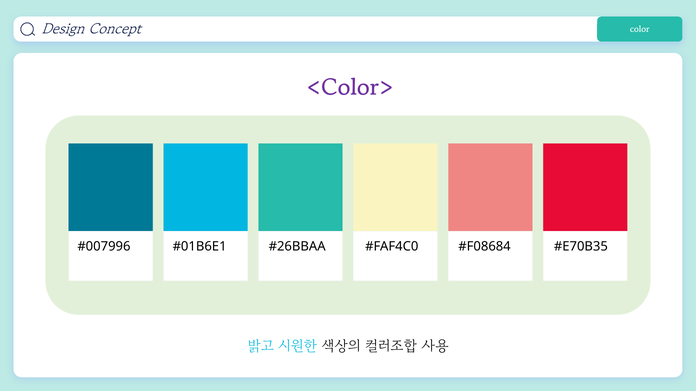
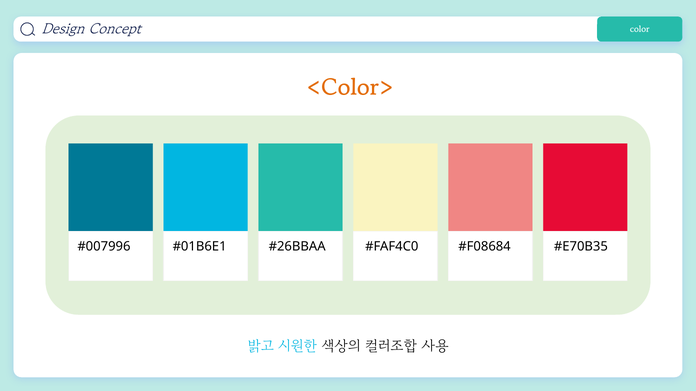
<Color> colour: purple -> orange
